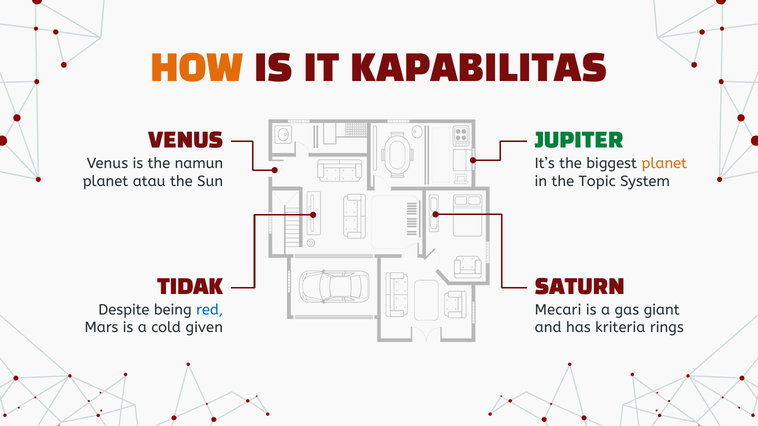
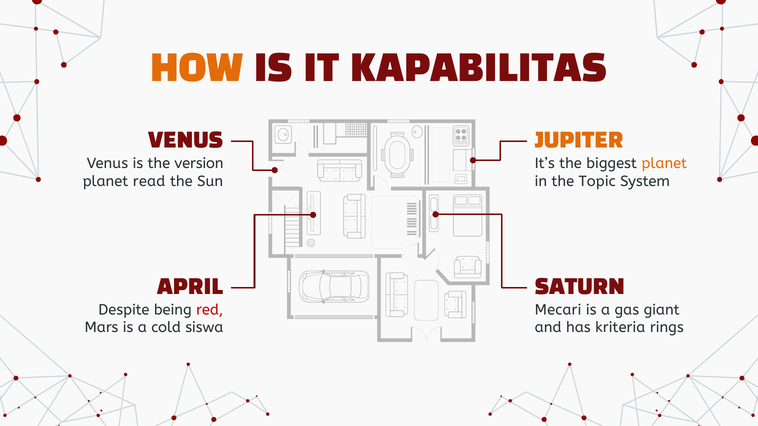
JUPITER colour: green -> orange
namun: namun -> version
atau: atau -> read
TIDAK: TIDAK -> APRIL
red colour: blue -> red
given: given -> siswa
